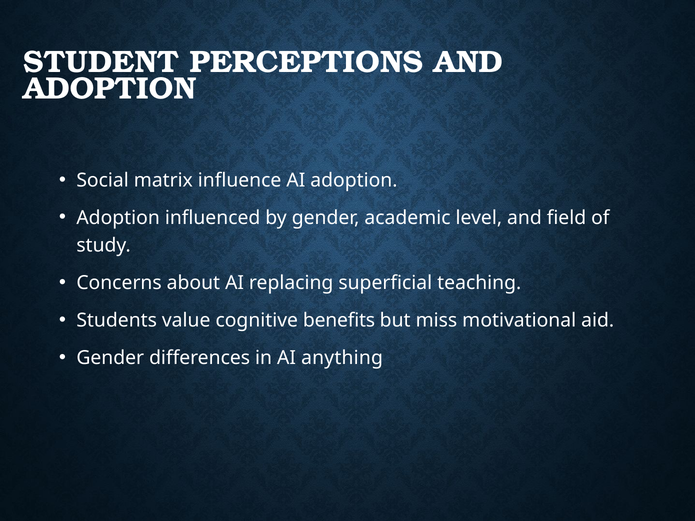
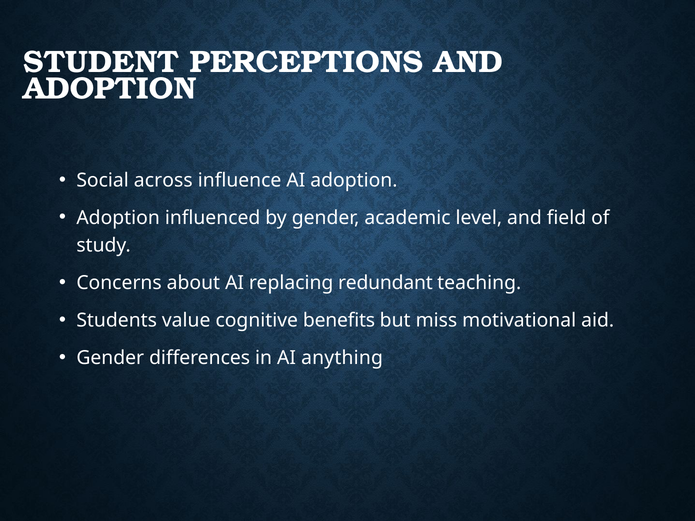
matrix: matrix -> across
superficial: superficial -> redundant
